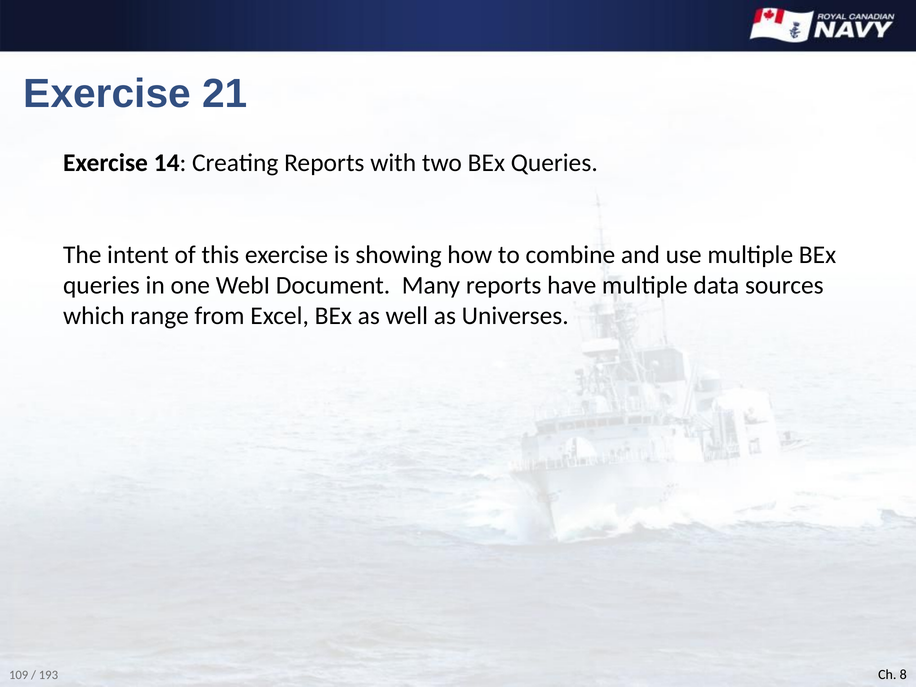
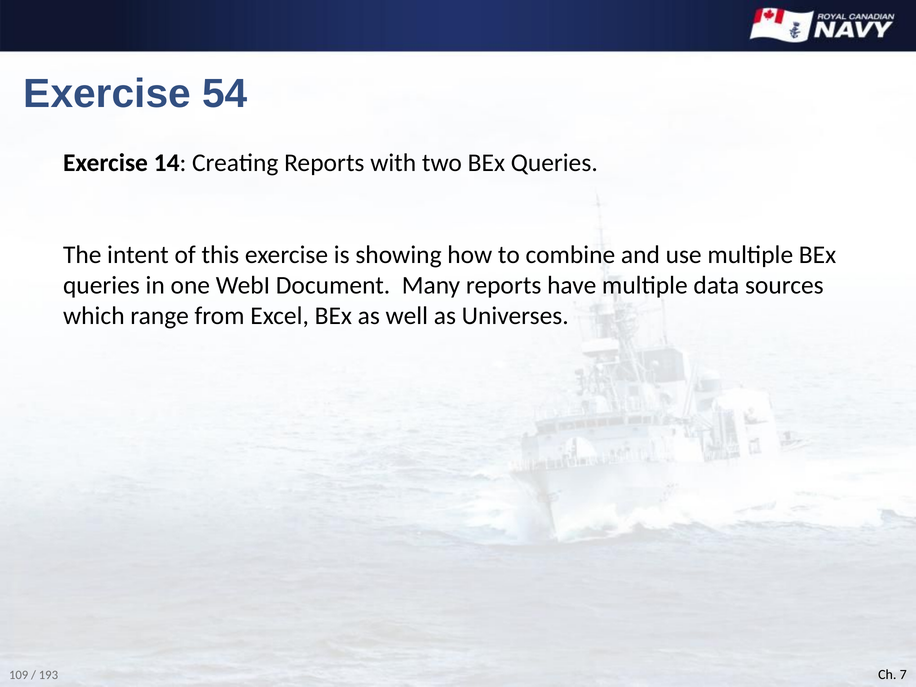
21: 21 -> 54
8: 8 -> 7
